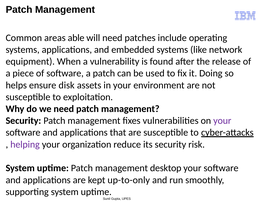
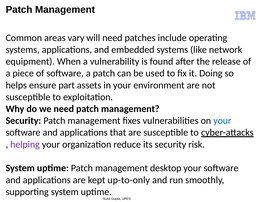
able: able -> vary
disk: disk -> part
your at (222, 120) colour: purple -> blue
